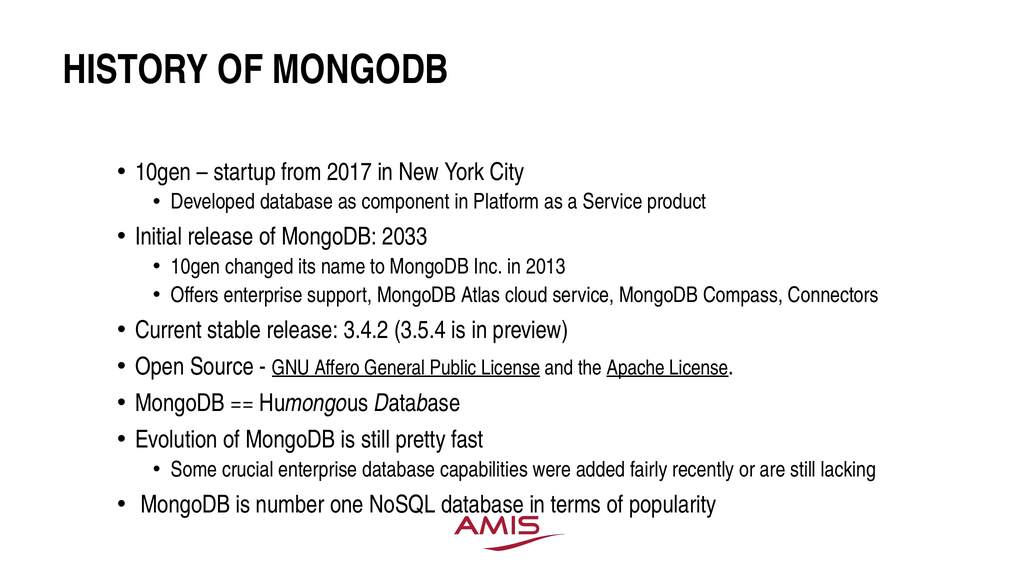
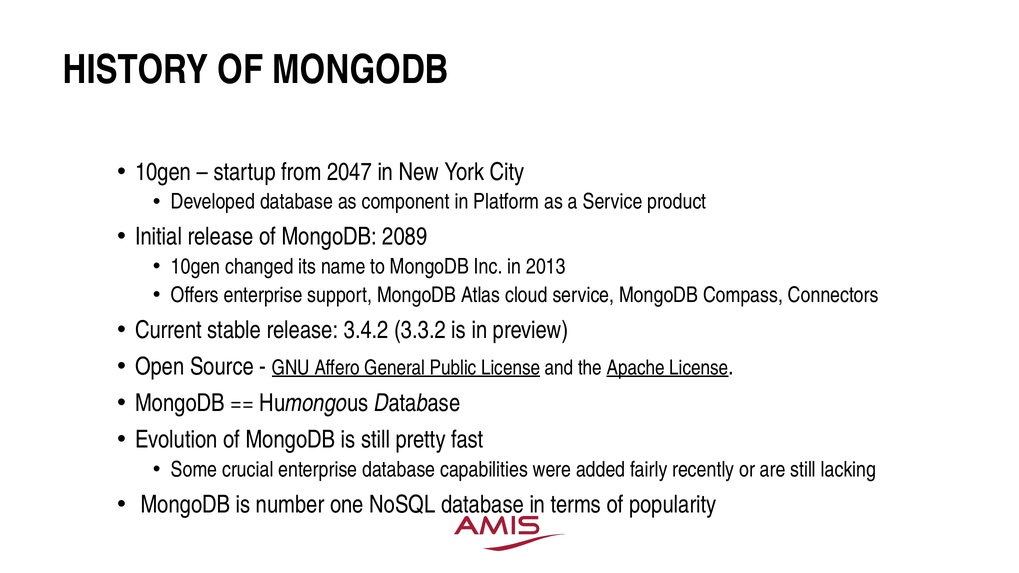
2017: 2017 -> 2047
2033: 2033 -> 2089
3.5.4: 3.5.4 -> 3.3.2
